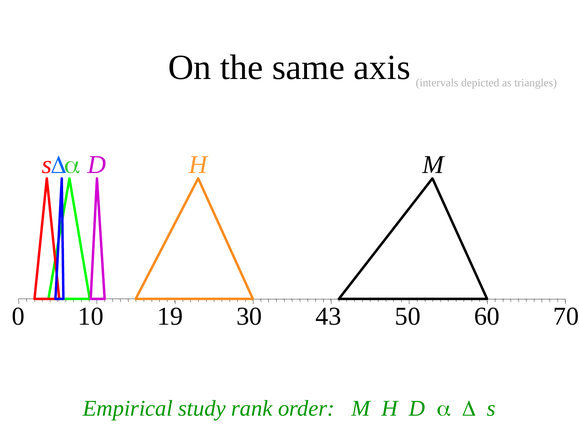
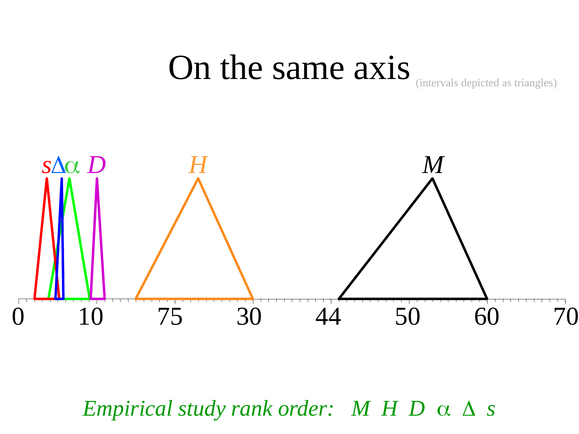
19: 19 -> 75
43: 43 -> 44
